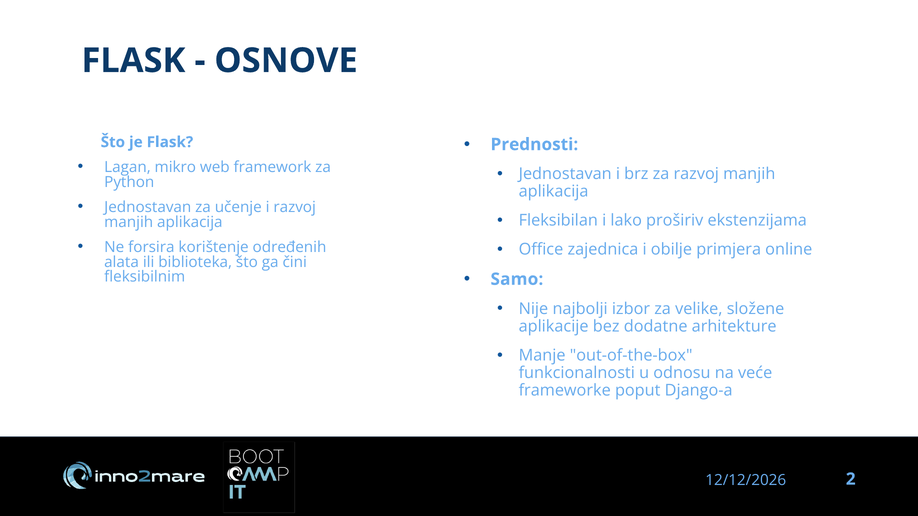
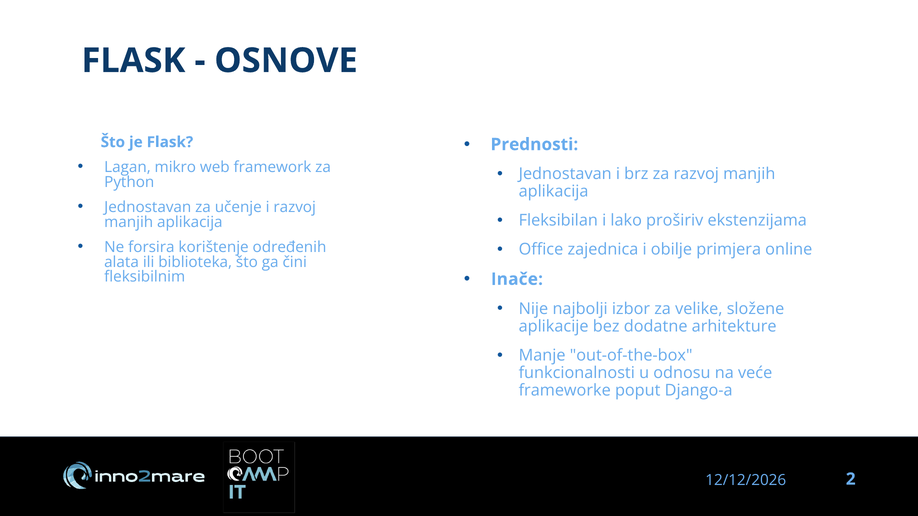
Samo: Samo -> Inače
